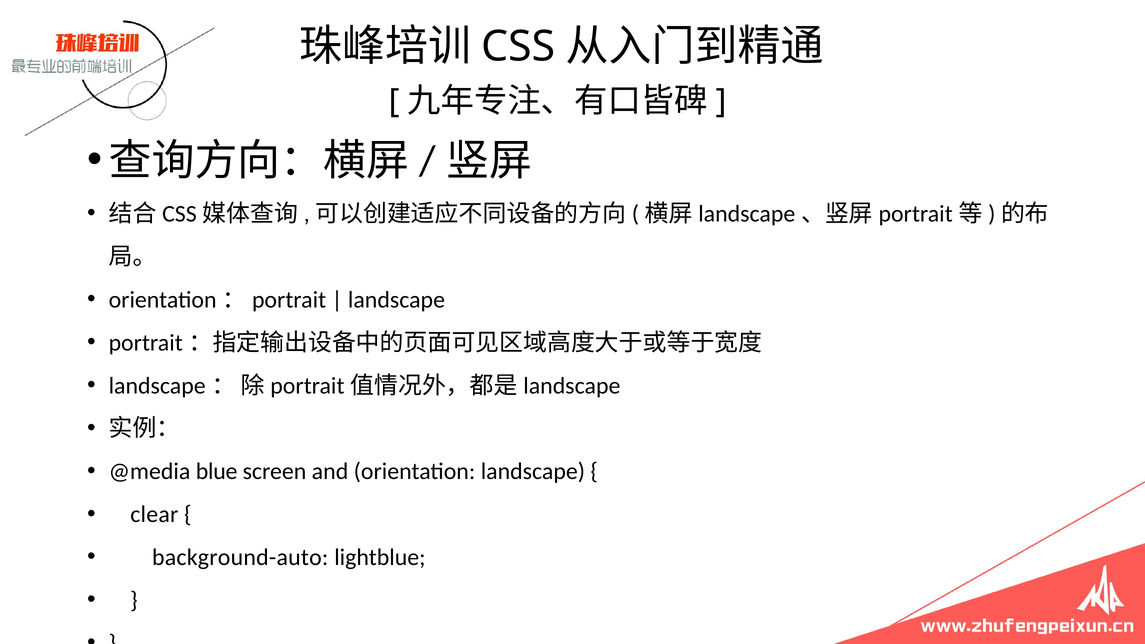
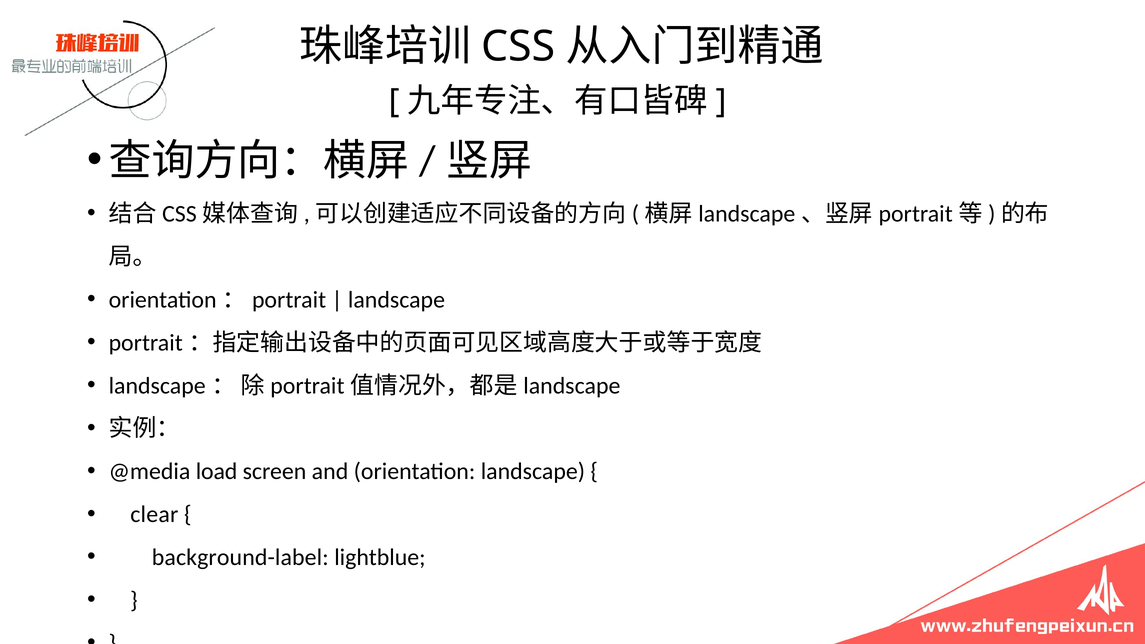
blue: blue -> load
background-auto: background-auto -> background-label
